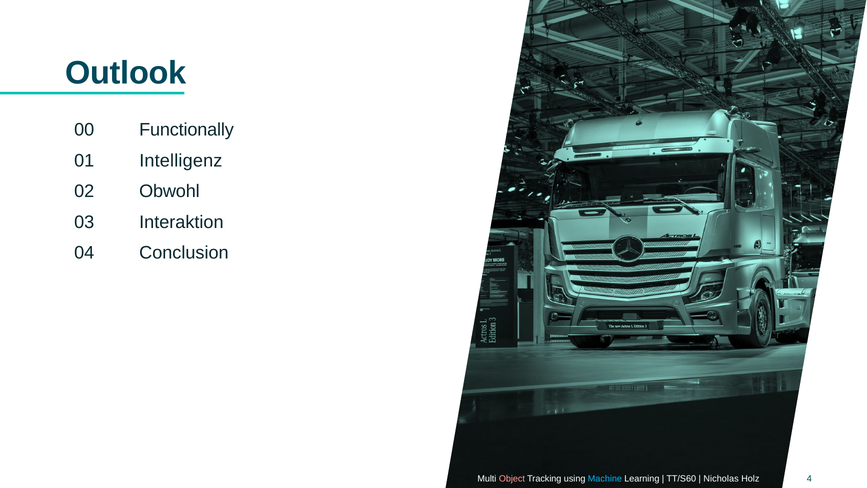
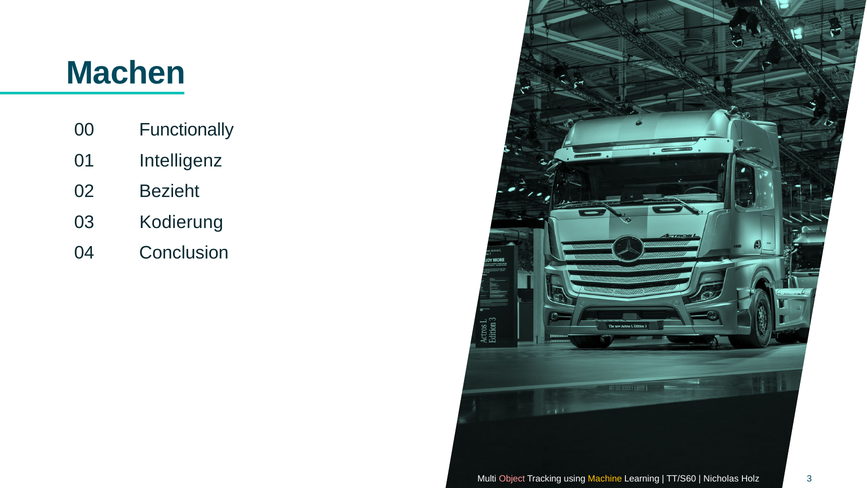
Outlook: Outlook -> Machen
Obwohl: Obwohl -> Bezieht
Interaktion: Interaktion -> Kodierung
Machine colour: light blue -> yellow
4: 4 -> 3
